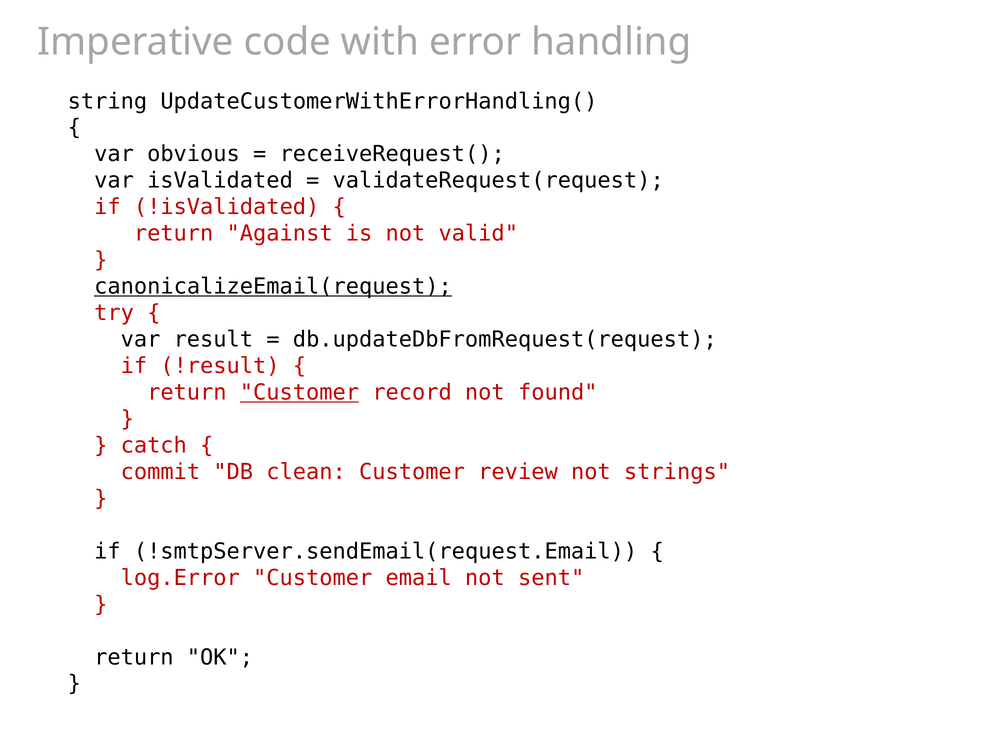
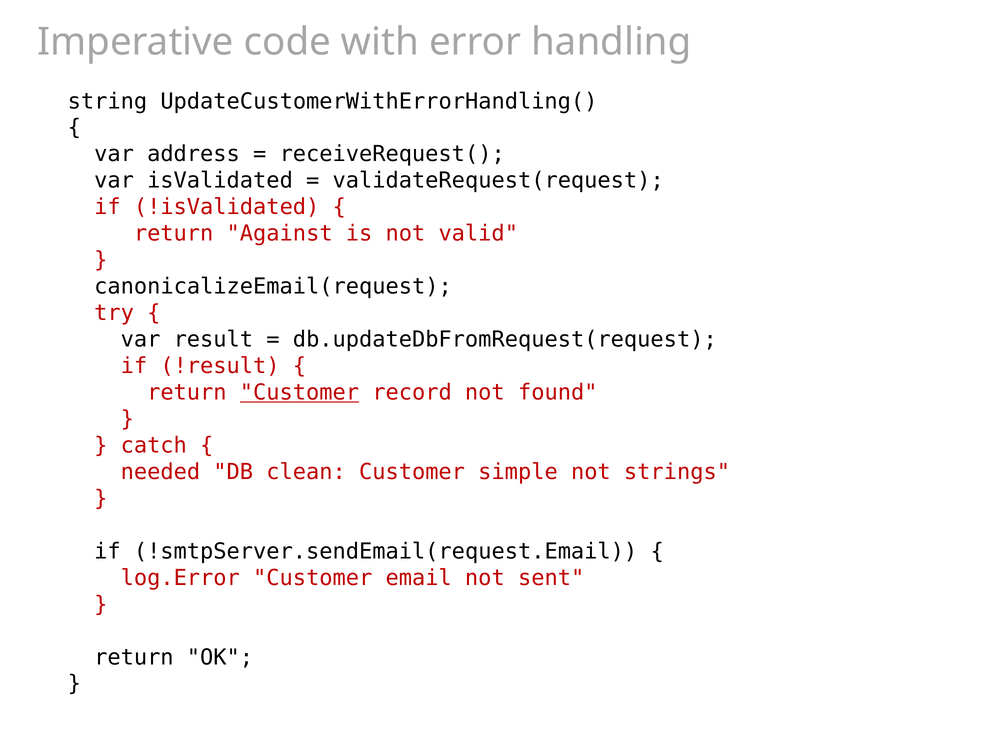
obvious: obvious -> address
canonicalizeEmail(request underline: present -> none
commit: commit -> needed
review: review -> simple
